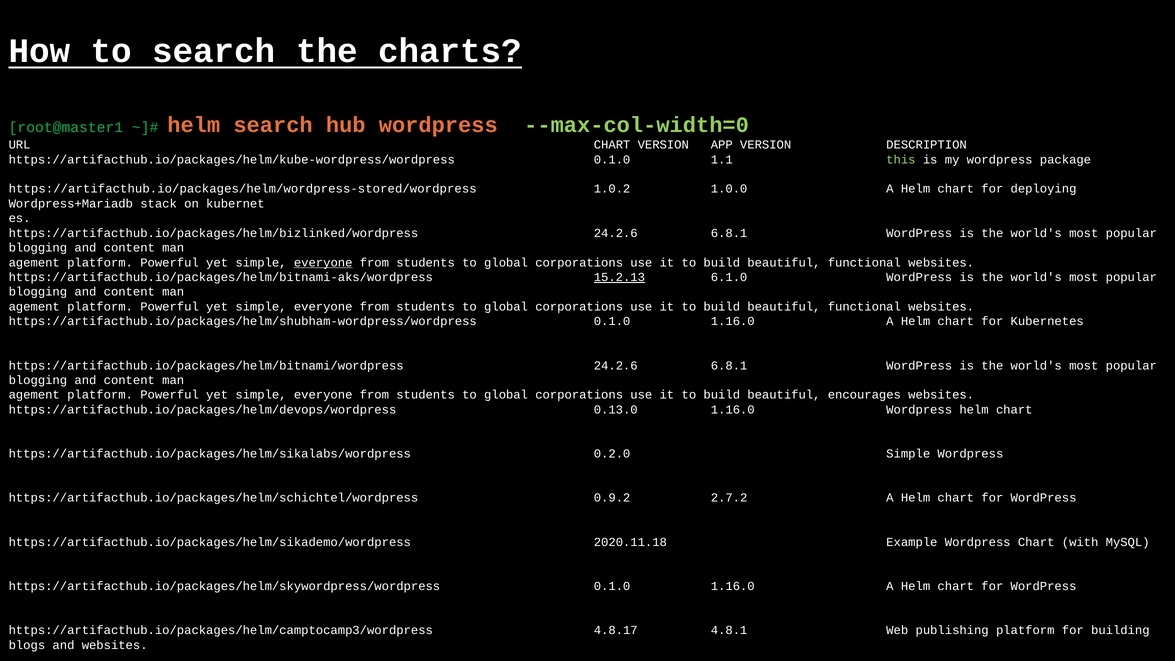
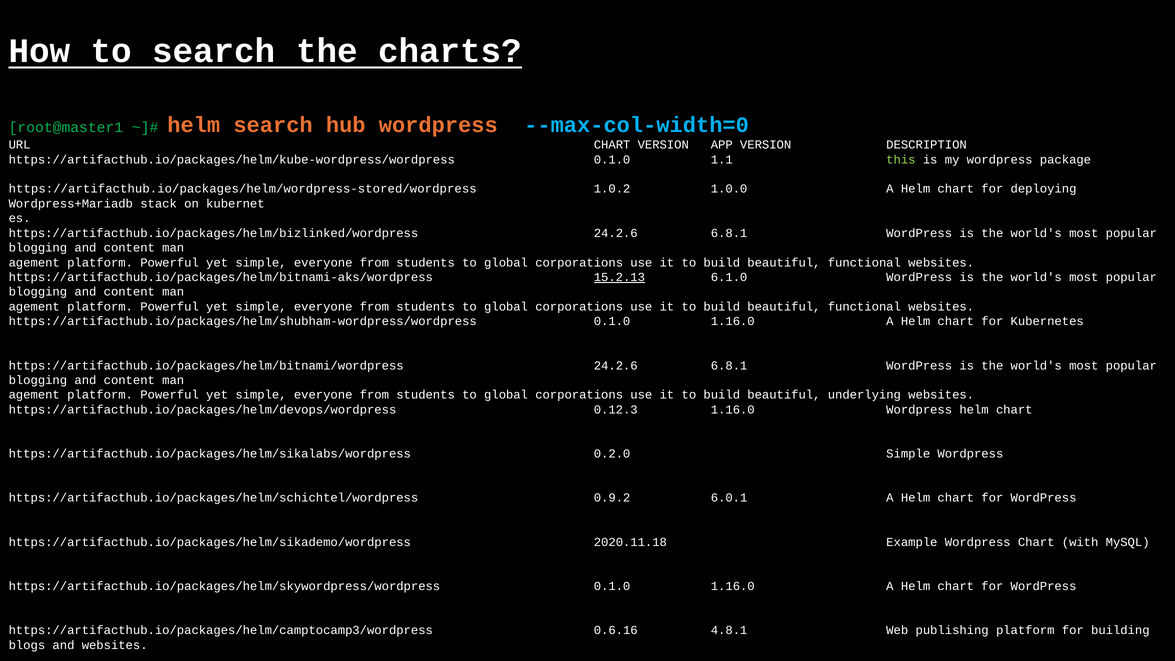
--max-col-width=0 colour: light green -> light blue
everyone at (323, 262) underline: present -> none
encourages: encourages -> underlying
0.13.0: 0.13.0 -> 0.12.3
2.7.2: 2.7.2 -> 6.0.1
4.8.17: 4.8.17 -> 0.6.16
